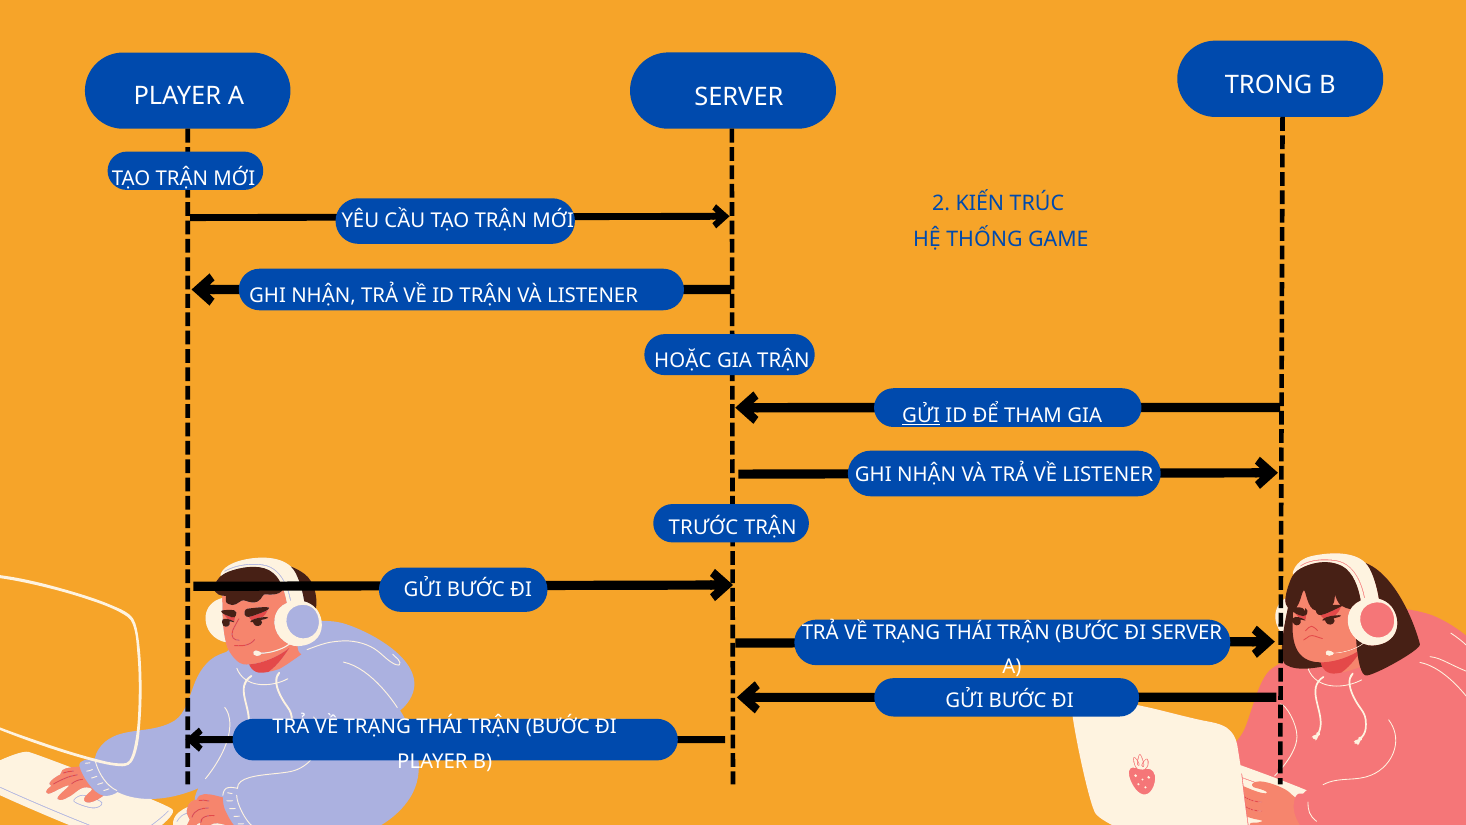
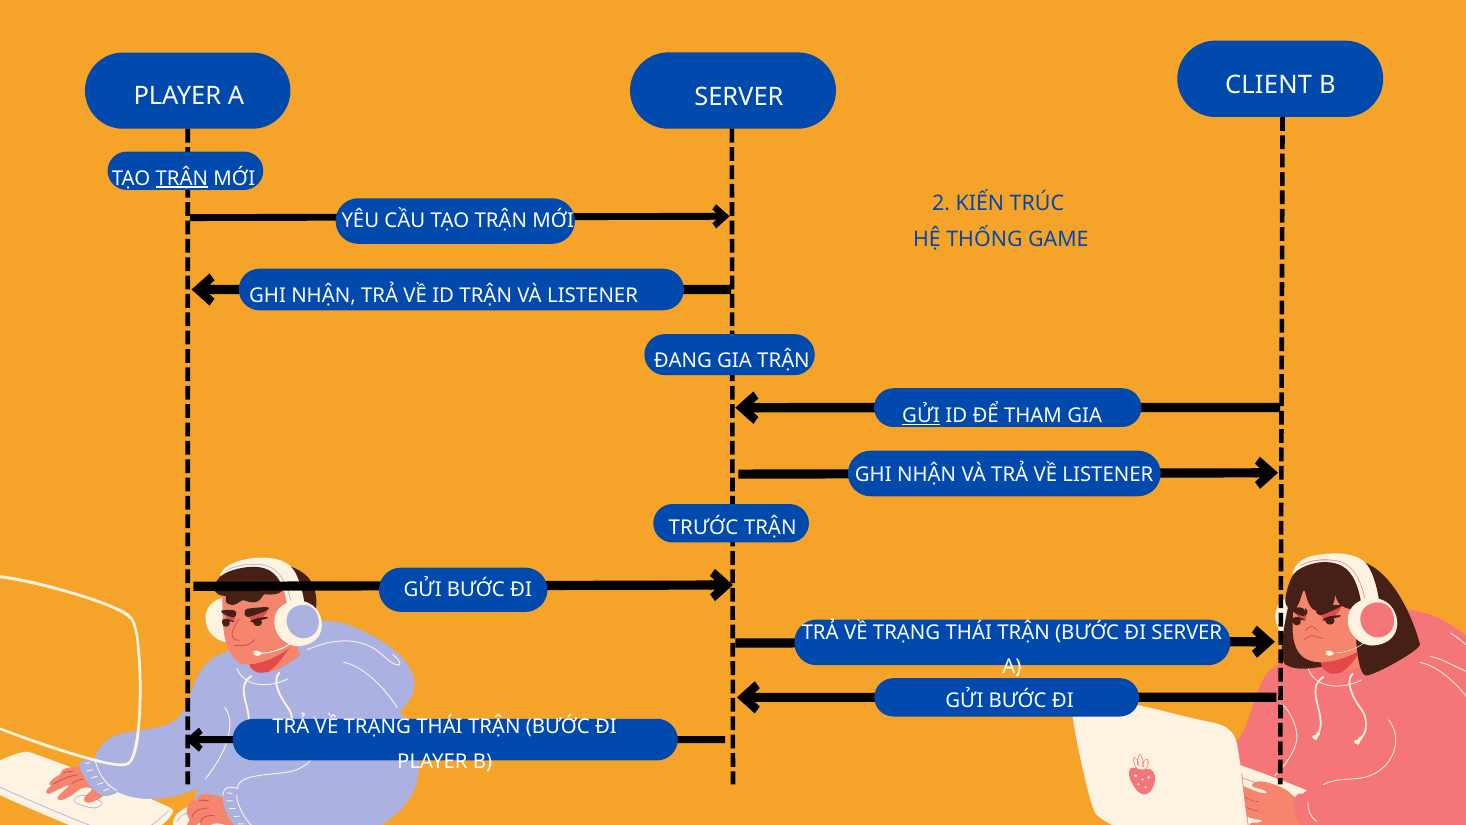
TRONG: TRONG -> CLIENT
TRẬN at (182, 178) underline: none -> present
HOẶC: HOẶC -> ĐANG
